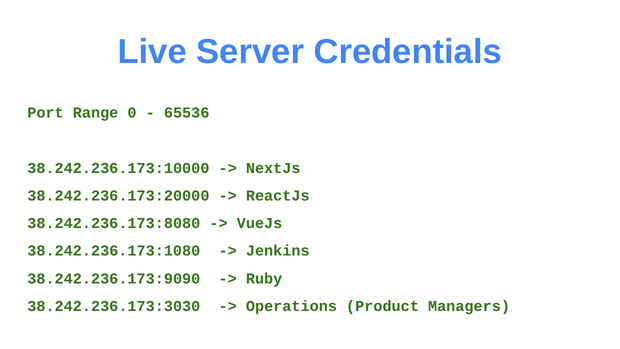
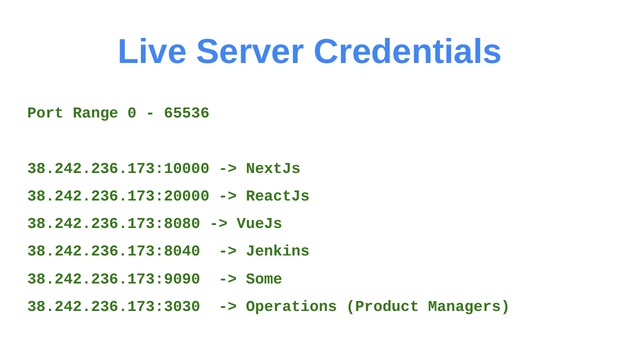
38.242.236.173:1080: 38.242.236.173:1080 -> 38.242.236.173:8040
Ruby: Ruby -> Some
